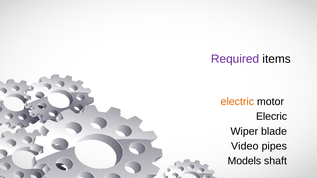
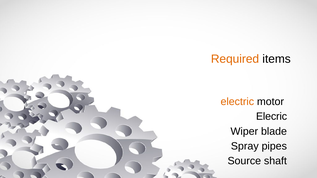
Required colour: purple -> orange
Video: Video -> Spray
Models: Models -> Source
